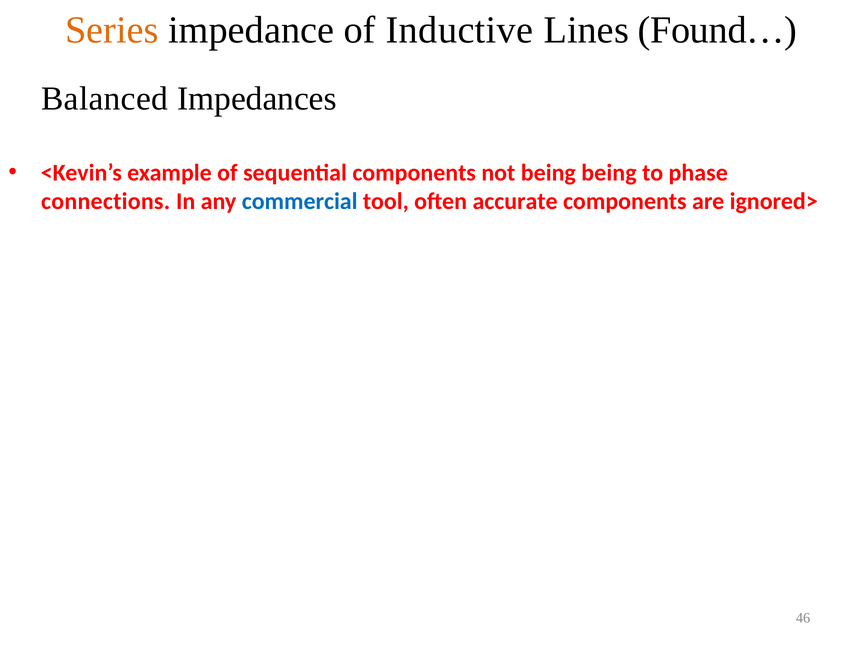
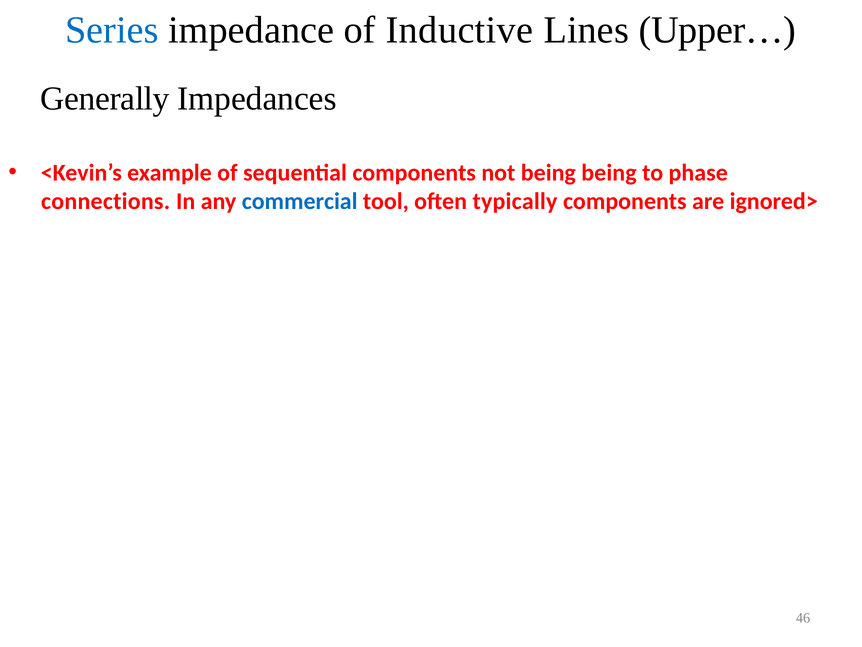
Series colour: orange -> blue
Found…: Found… -> Upper…
Balanced: Balanced -> Generally
accurate: accurate -> typically
